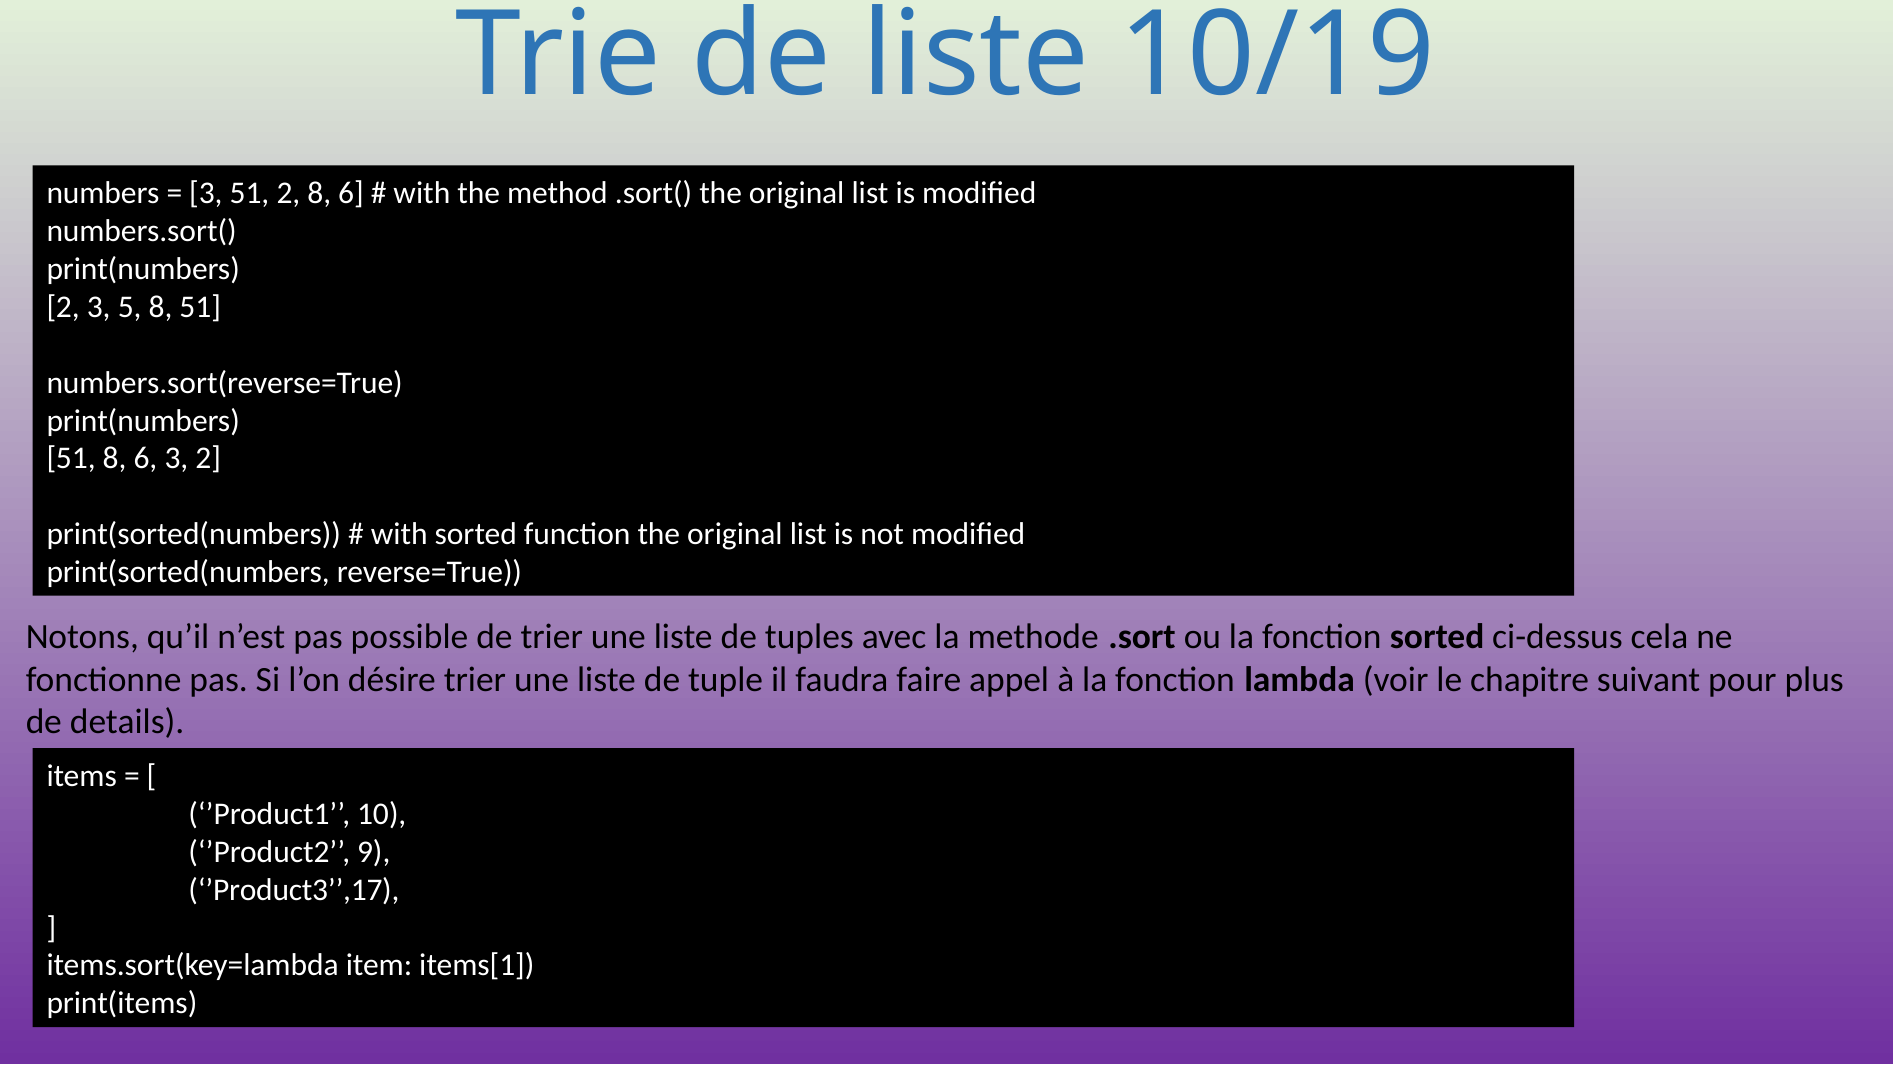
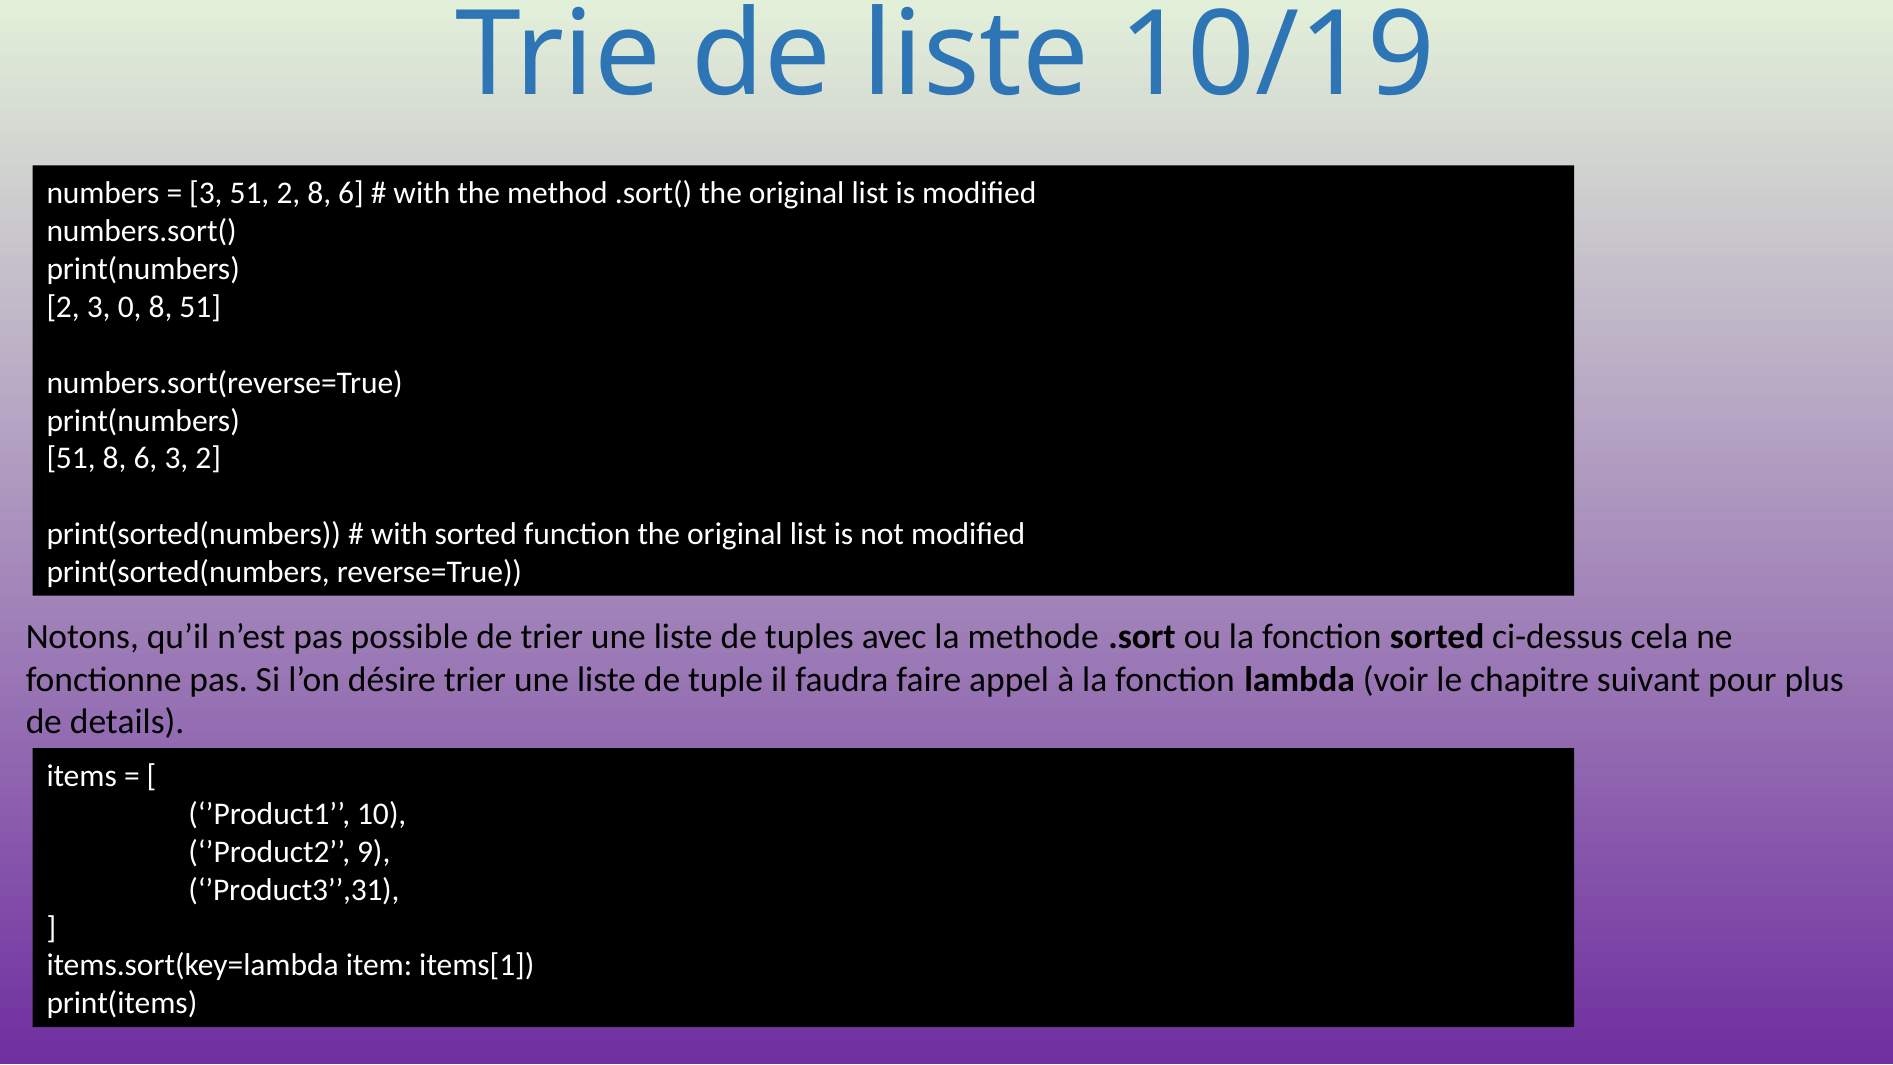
5: 5 -> 0
’Product3’’,17: ’Product3’’,17 -> ’Product3’’,31
